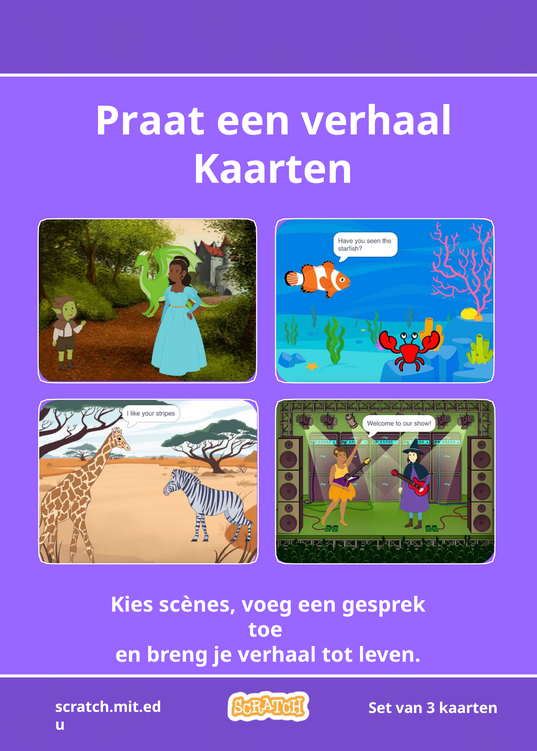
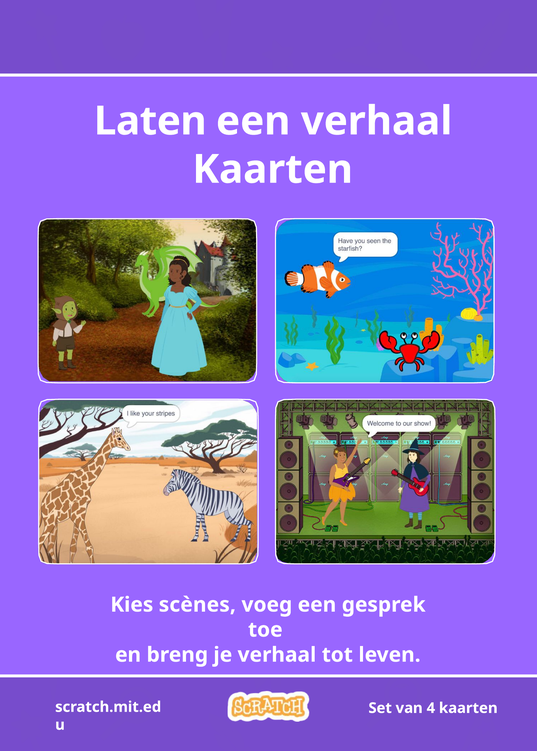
Praat: Praat -> Laten
3: 3 -> 4
